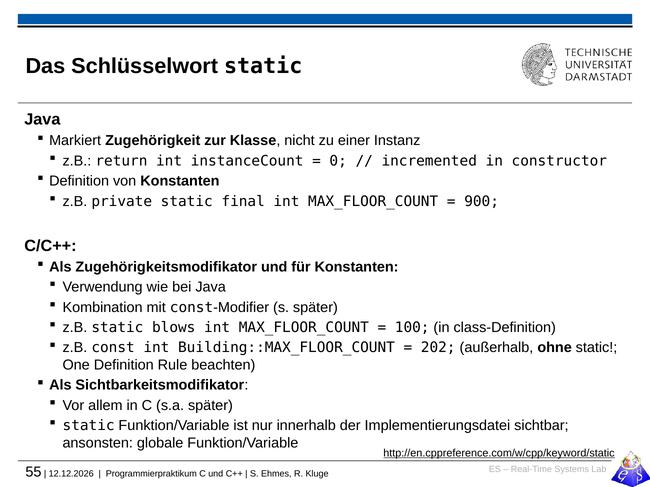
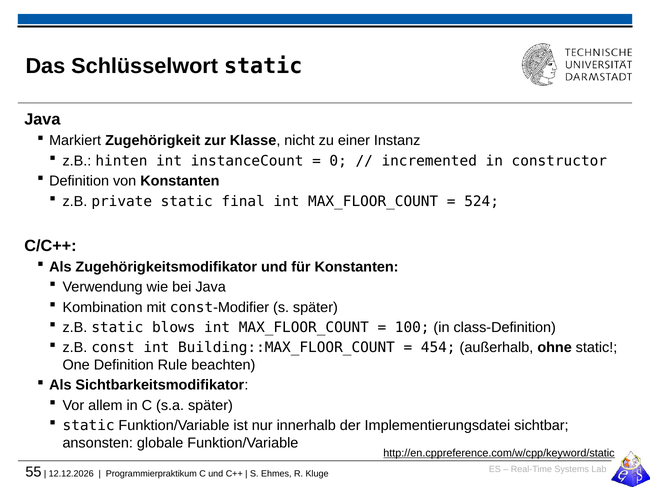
return: return -> hinten
900: 900 -> 524
202: 202 -> 454
